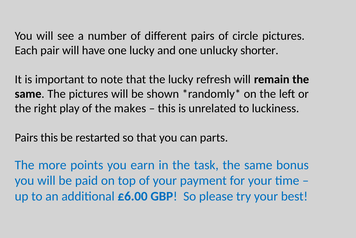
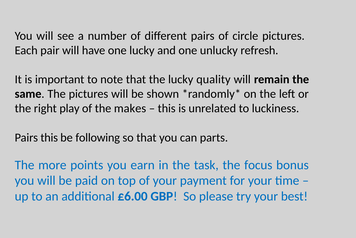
shorter: shorter -> refresh
refresh: refresh -> quality
restarted: restarted -> following
task the same: same -> focus
